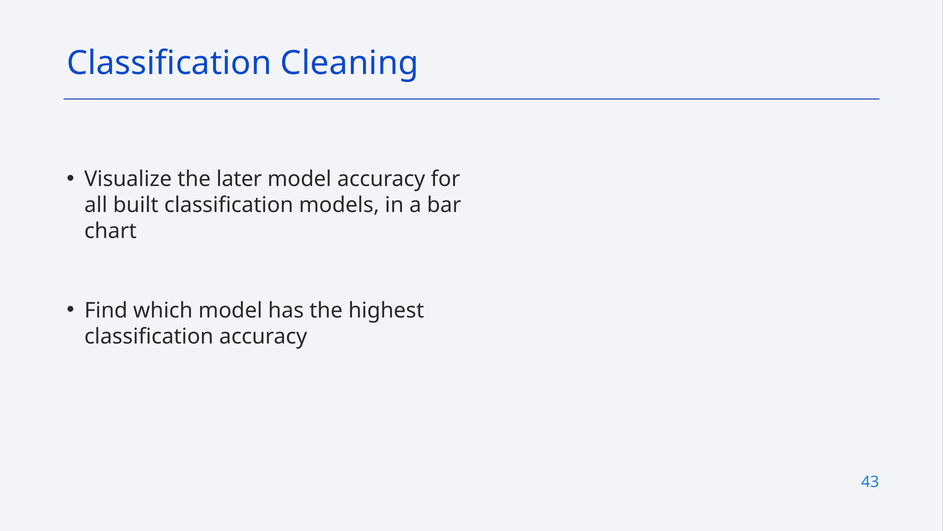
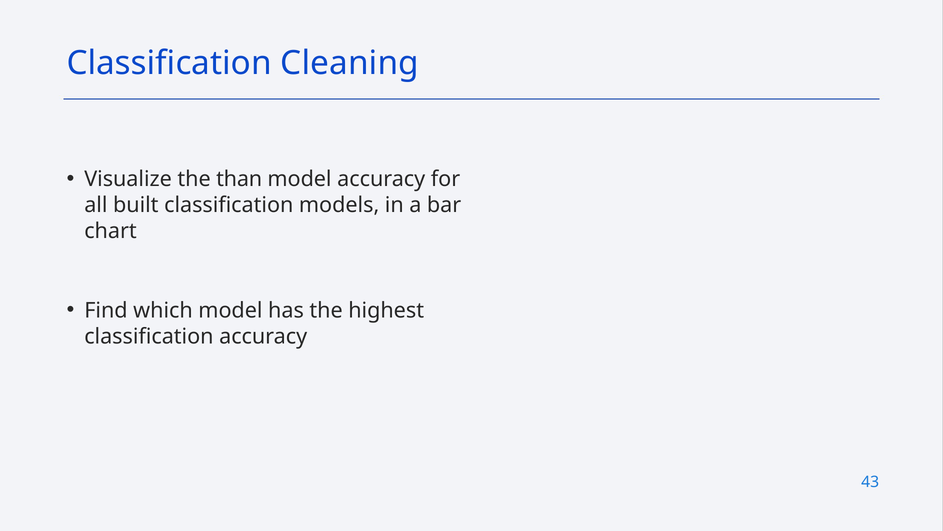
later: later -> than
